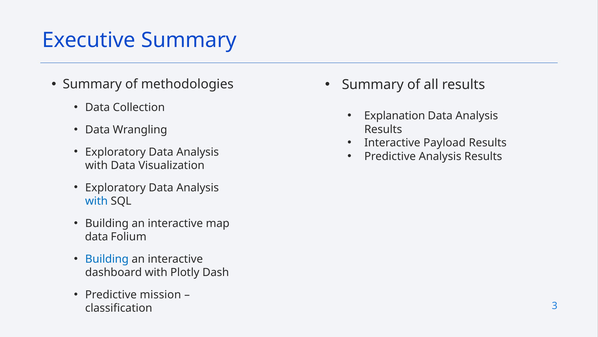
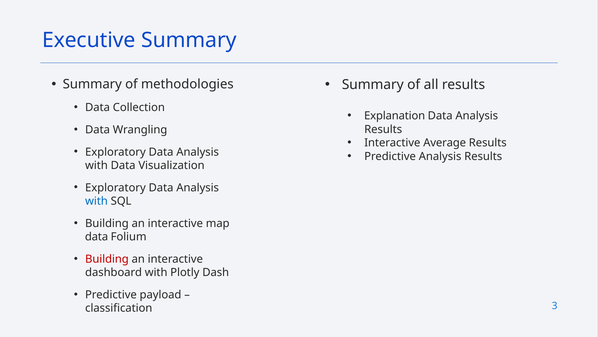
Payload: Payload -> Average
Building at (107, 259) colour: blue -> red
mission: mission -> payload
